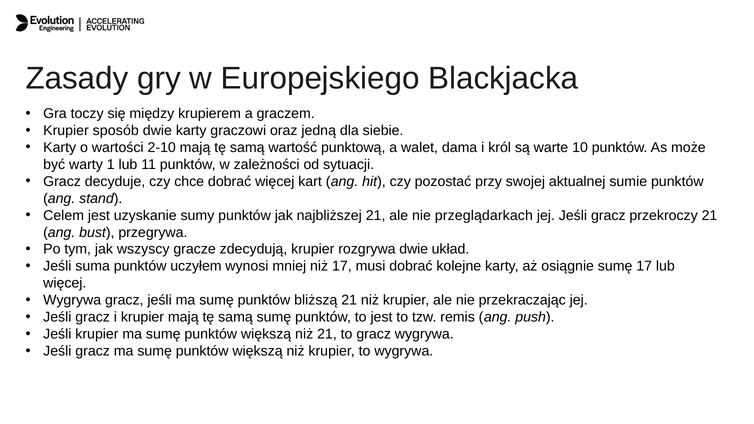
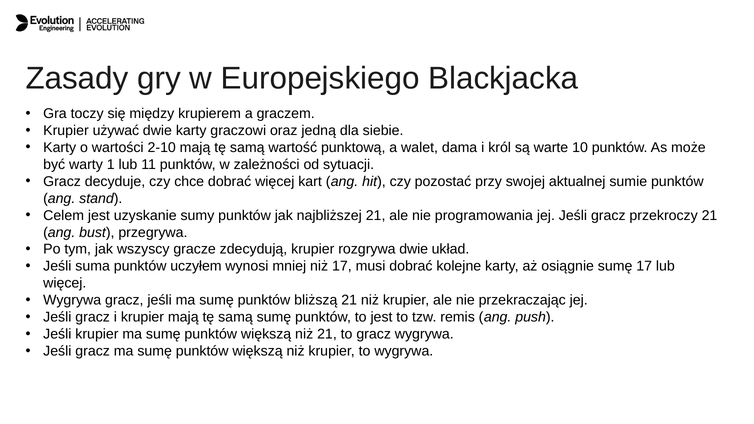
sposób: sposób -> używać
przeglądarkach: przeglądarkach -> programowania
